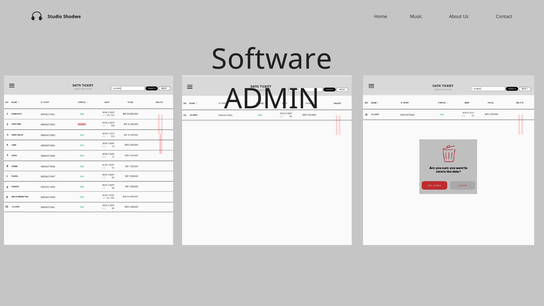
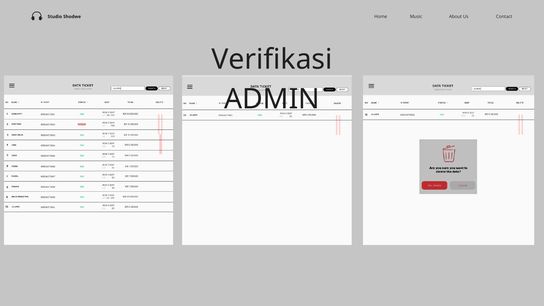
Software: Software -> Verifikasi
